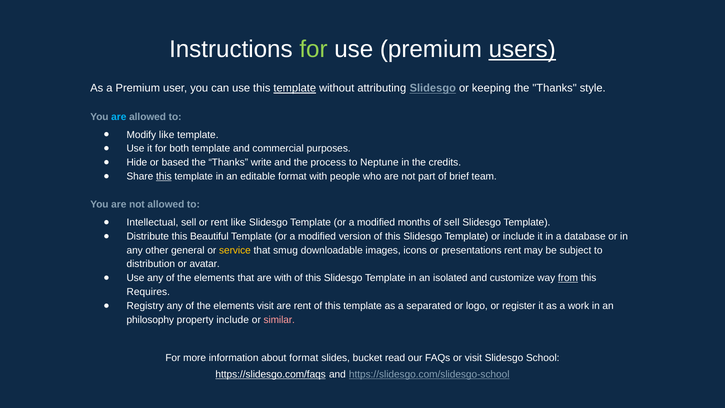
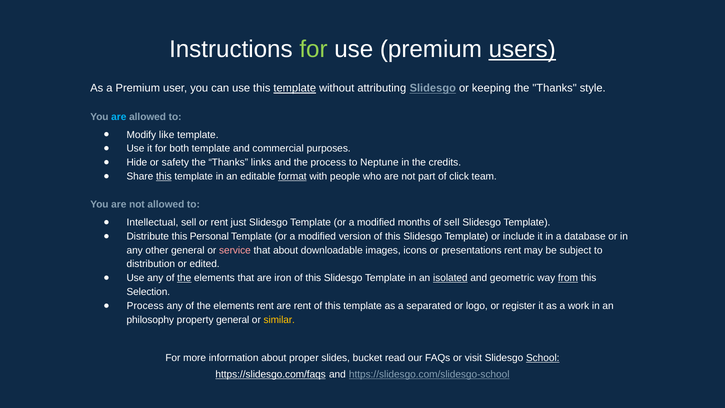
based: based -> safety
write: write -> links
format at (292, 176) underline: none -> present
brief: brief -> click
rent like: like -> just
Beautiful: Beautiful -> Personal
service colour: yellow -> pink
that smug: smug -> about
avatar: avatar -> edited
the at (184, 278) underline: none -> present
are with: with -> iron
isolated underline: none -> present
customize: customize -> geometric
Requires: Requires -> Selection
Registry at (145, 306): Registry -> Process
elements visit: visit -> rent
property include: include -> general
similar colour: pink -> yellow
about format: format -> proper
School underline: none -> present
